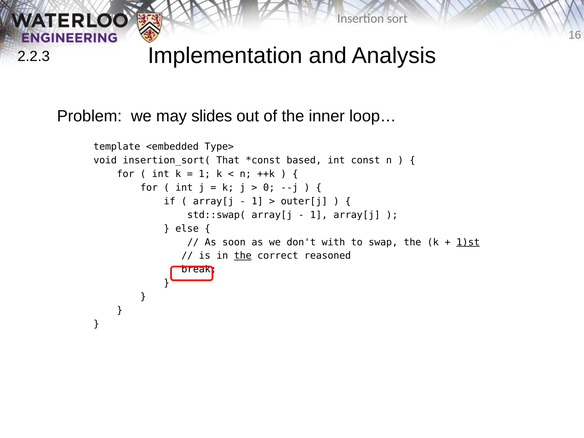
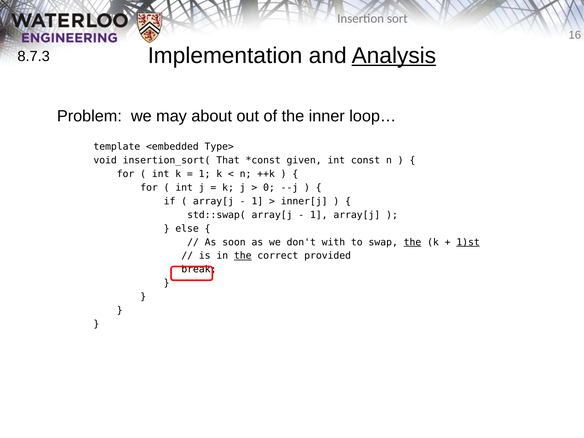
Analysis underline: none -> present
2.2.3: 2.2.3 -> 8.7.3
slides: slides -> about
based: based -> given
outer[j: outer[j -> inner[j
the at (412, 242) underline: none -> present
reasoned: reasoned -> provided
